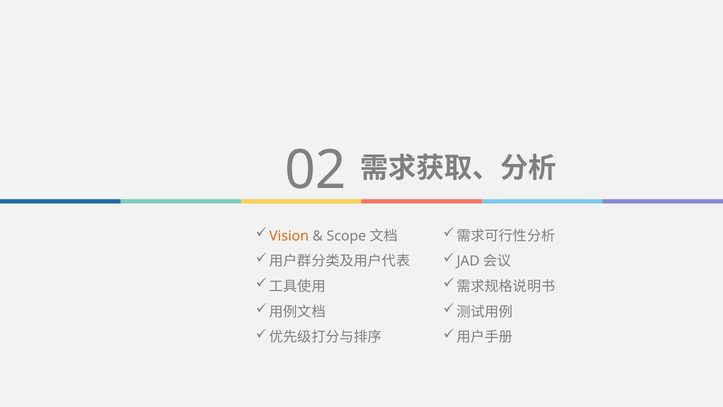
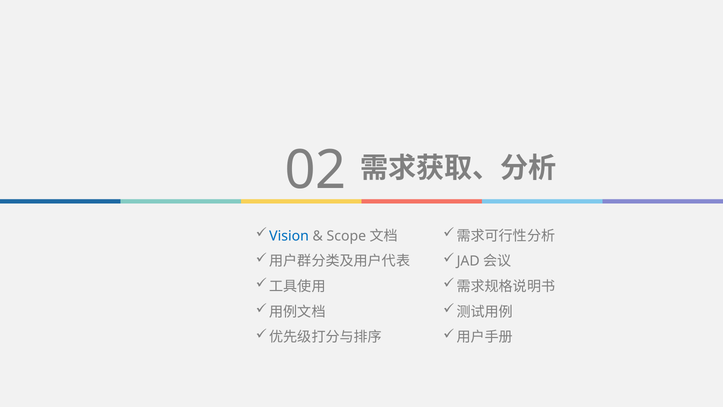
Vision colour: orange -> blue
